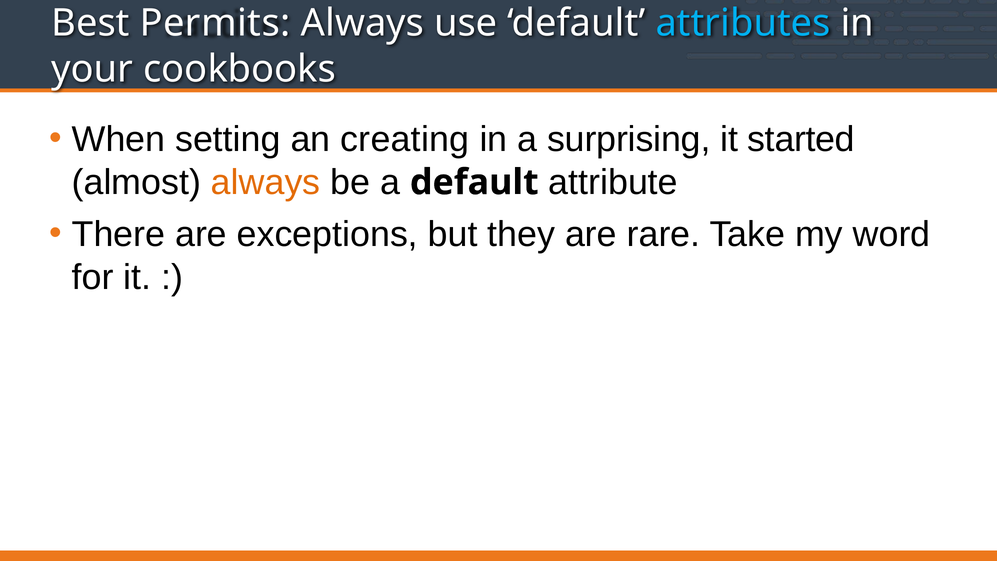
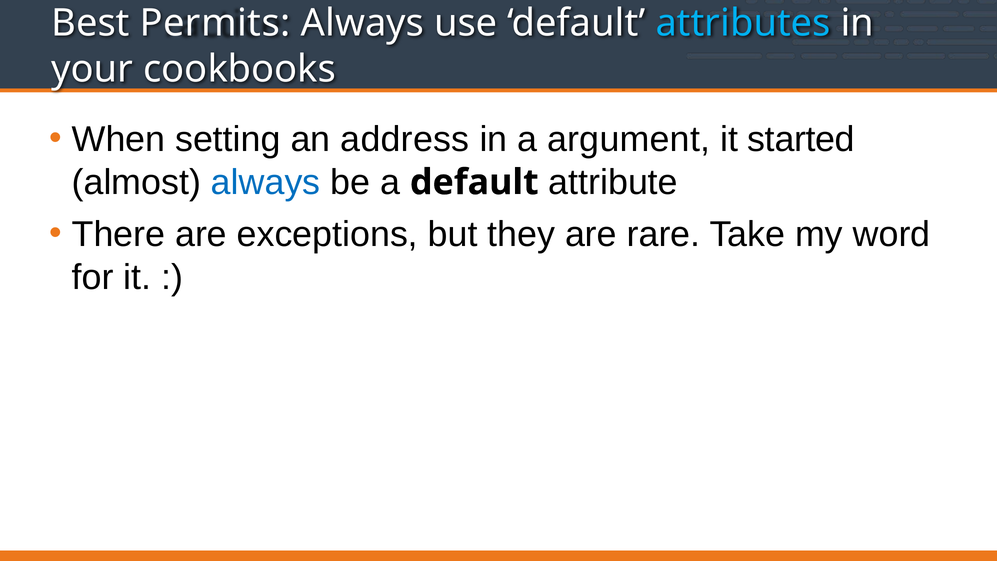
creating: creating -> address
surprising: surprising -> argument
always at (266, 182) colour: orange -> blue
